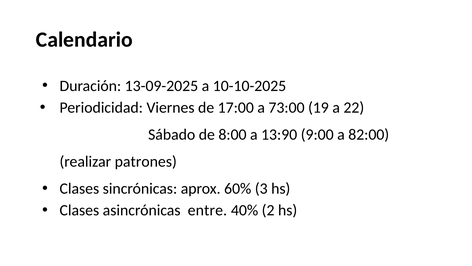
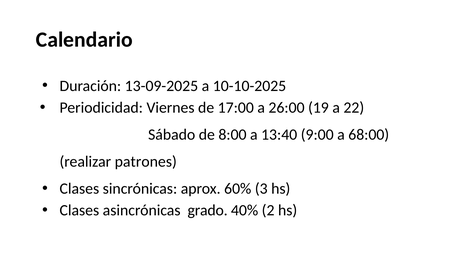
73:00: 73:00 -> 26:00
13:90: 13:90 -> 13:40
82:00: 82:00 -> 68:00
entre: entre -> grado
